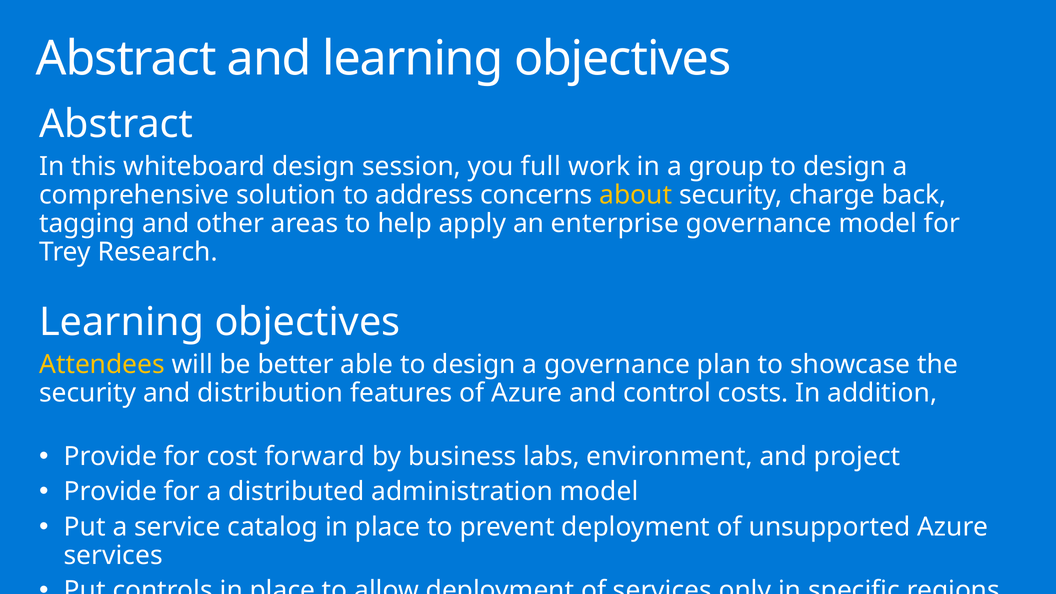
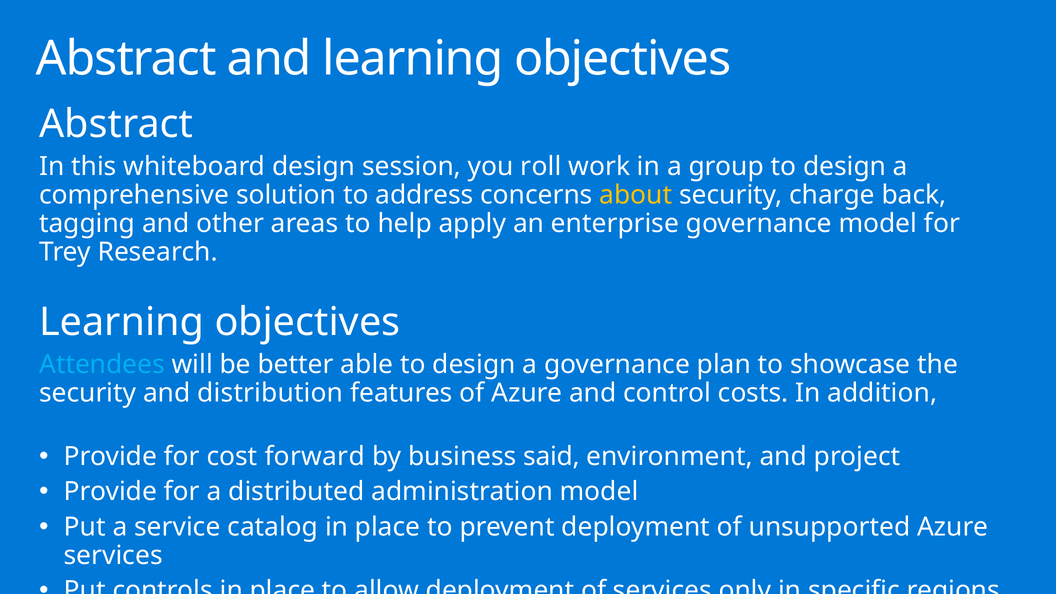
full: full -> roll
Attendees colour: yellow -> light blue
labs: labs -> said
